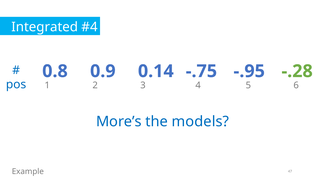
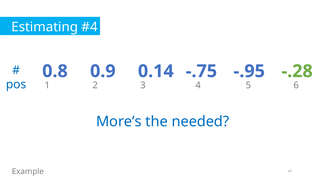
Integrated: Integrated -> Estimating
models: models -> needed
